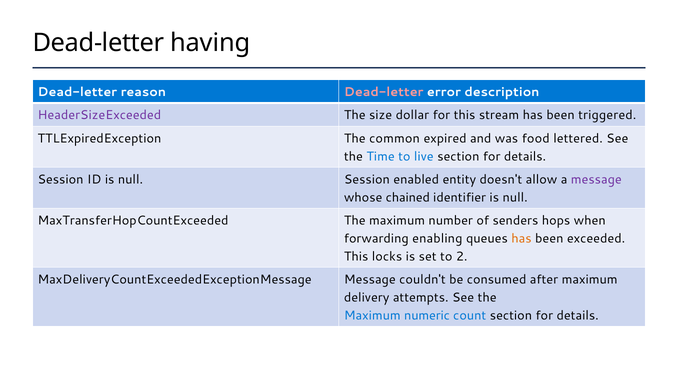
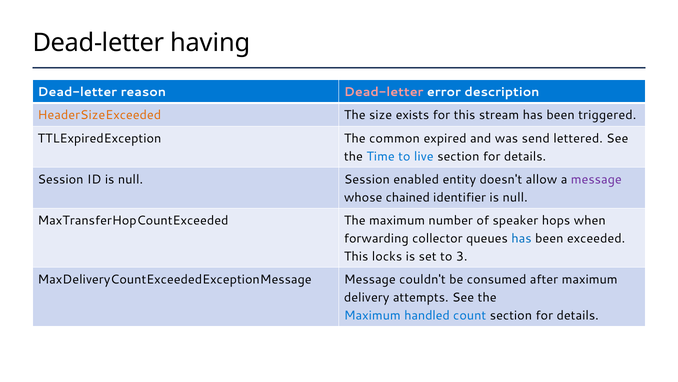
HeaderSizeExceeded colour: purple -> orange
dollar: dollar -> exists
food: food -> send
senders: senders -> speaker
enabling: enabling -> collector
has at (521, 238) colour: orange -> blue
2: 2 -> 3
numeric: numeric -> handled
